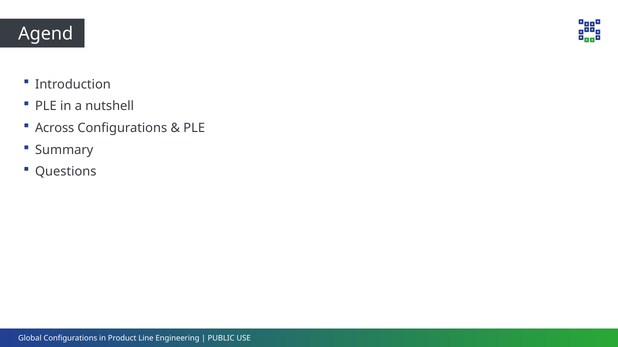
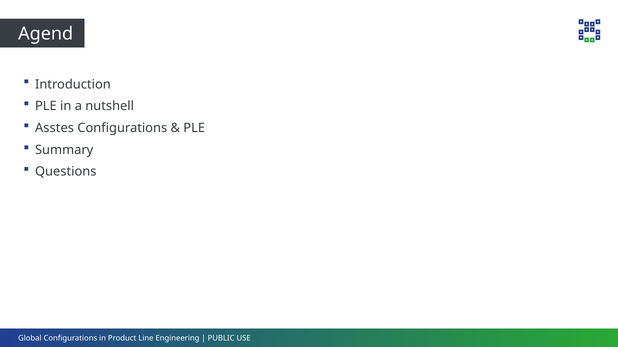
Across: Across -> Asstes
